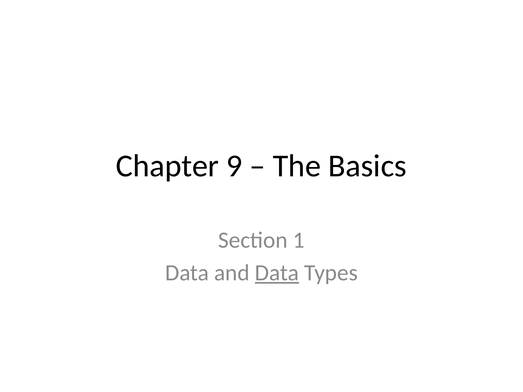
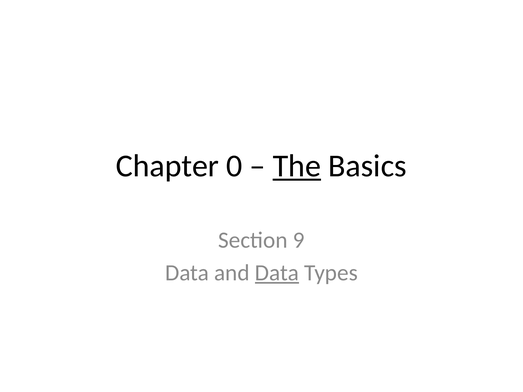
9: 9 -> 0
The underline: none -> present
1: 1 -> 9
